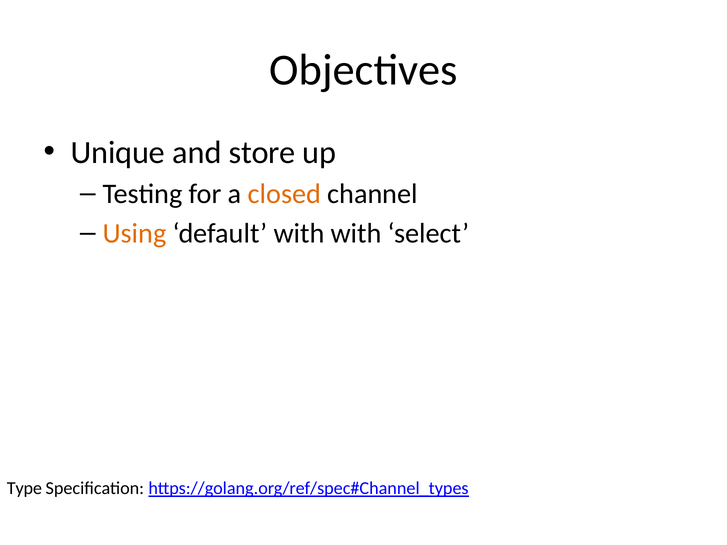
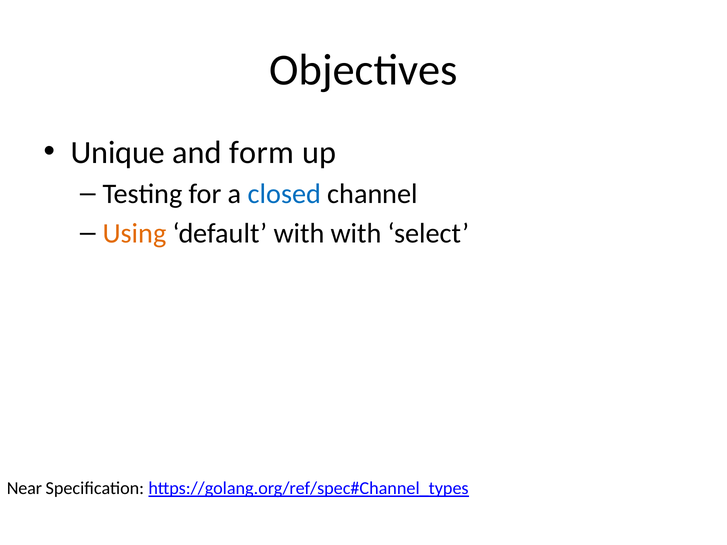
store: store -> form
closed colour: orange -> blue
Type: Type -> Near
